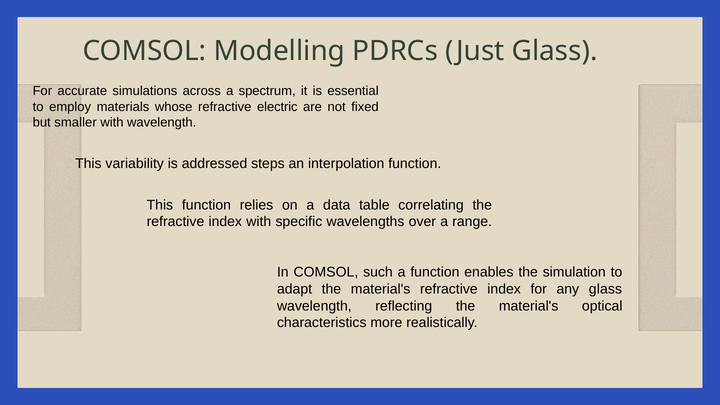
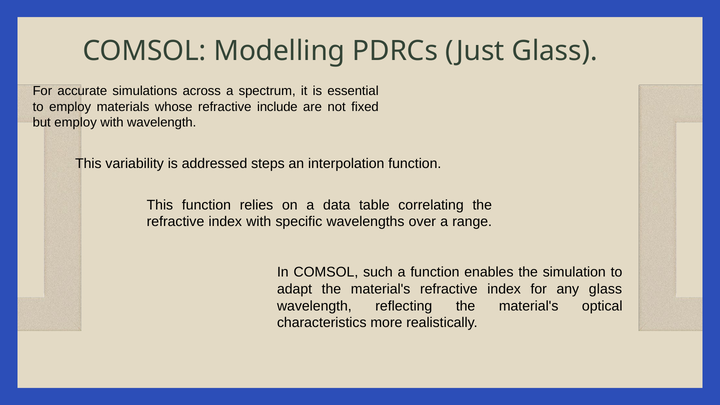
electric: electric -> include
but smaller: smaller -> employ
